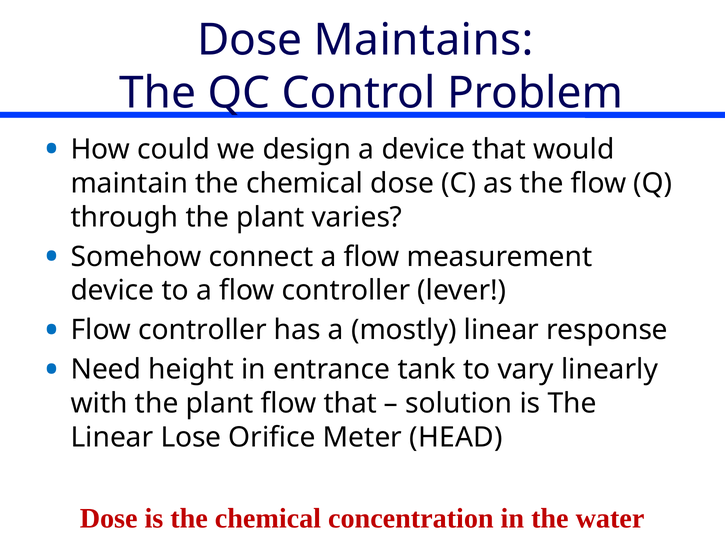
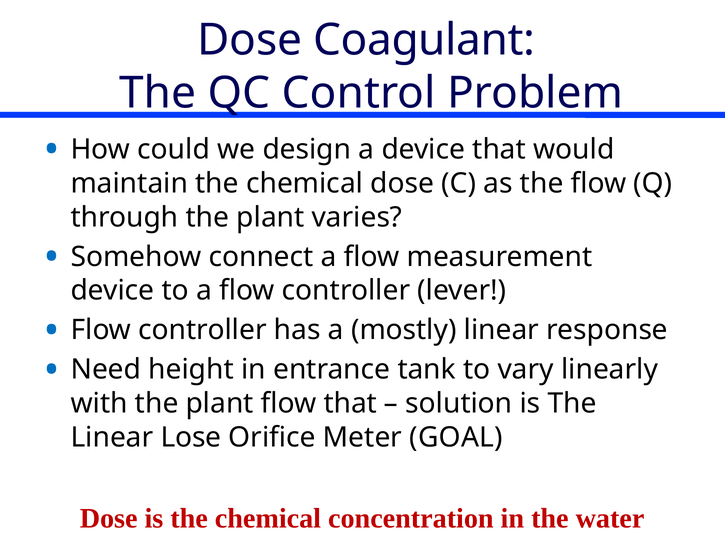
Maintains: Maintains -> Coagulant
HEAD: HEAD -> GOAL
